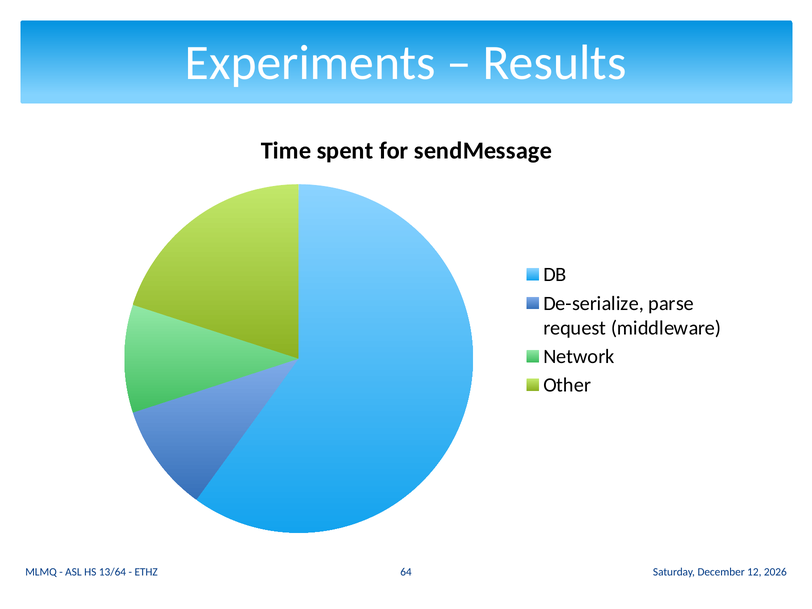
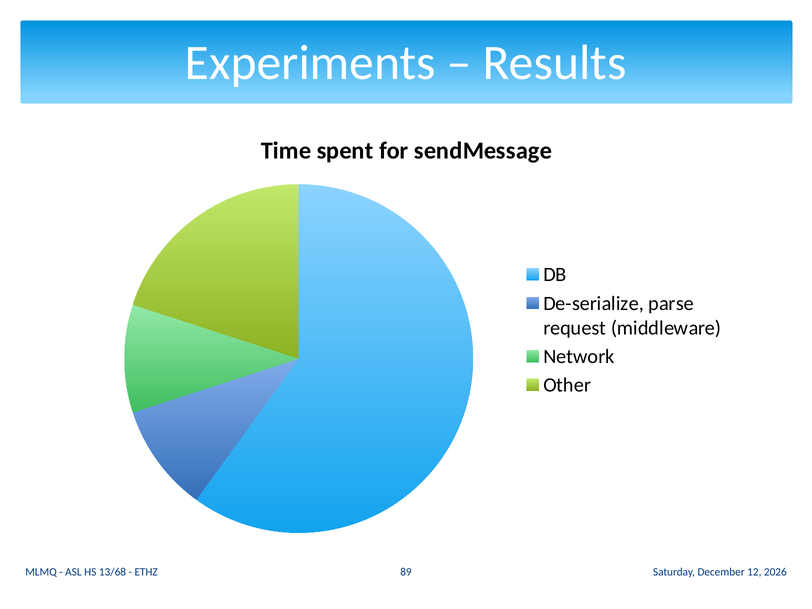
13/64: 13/64 -> 13/68
64: 64 -> 89
